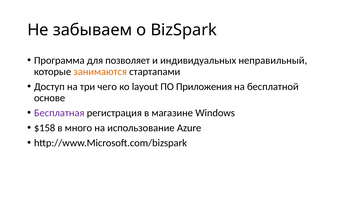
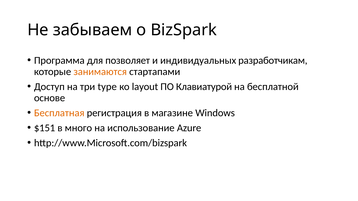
неправильный: неправильный -> разработчикам
чего: чего -> type
Приложения: Приложения -> Клавиатурой
Бесплатная colour: purple -> orange
$158: $158 -> $151
